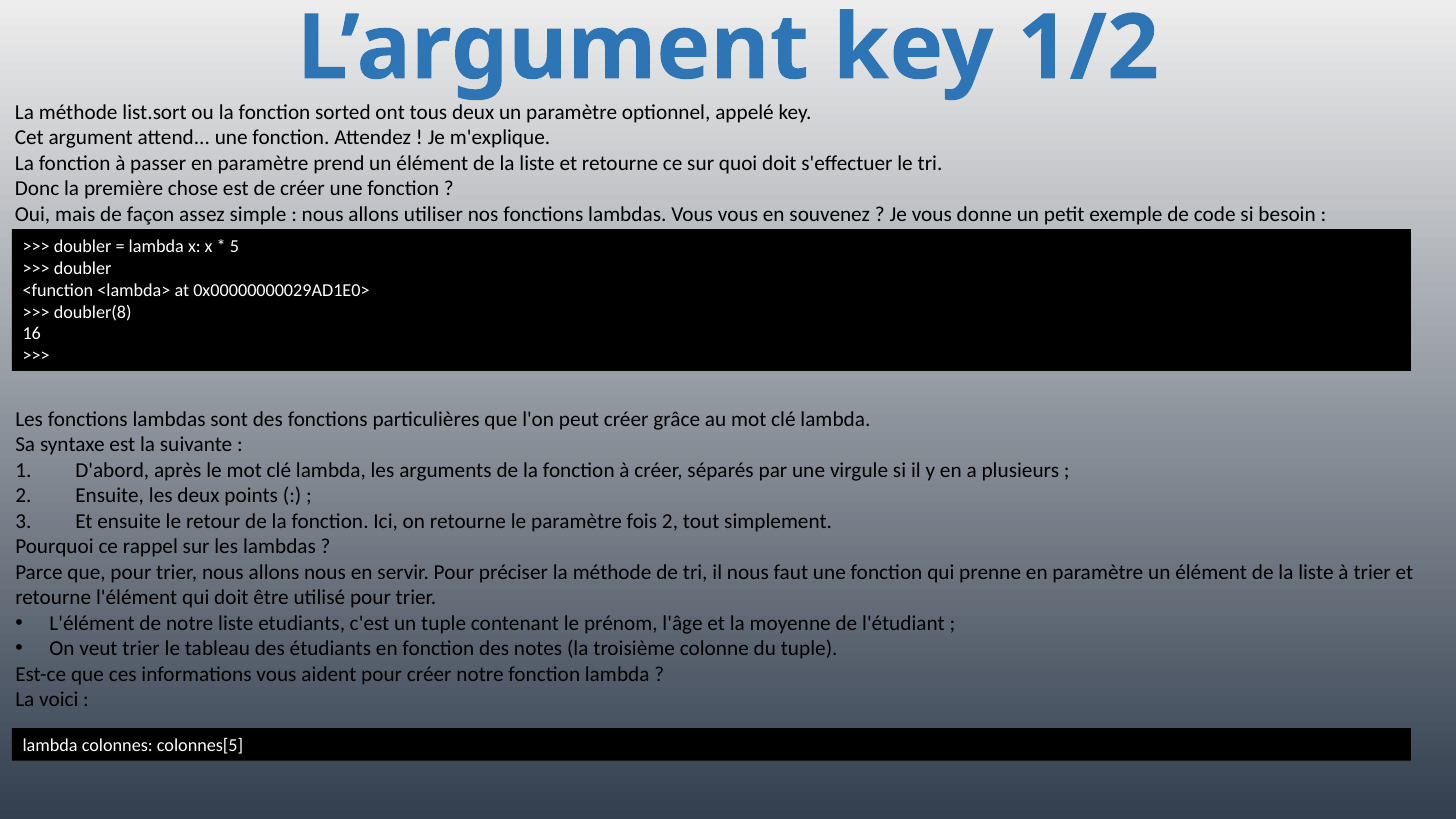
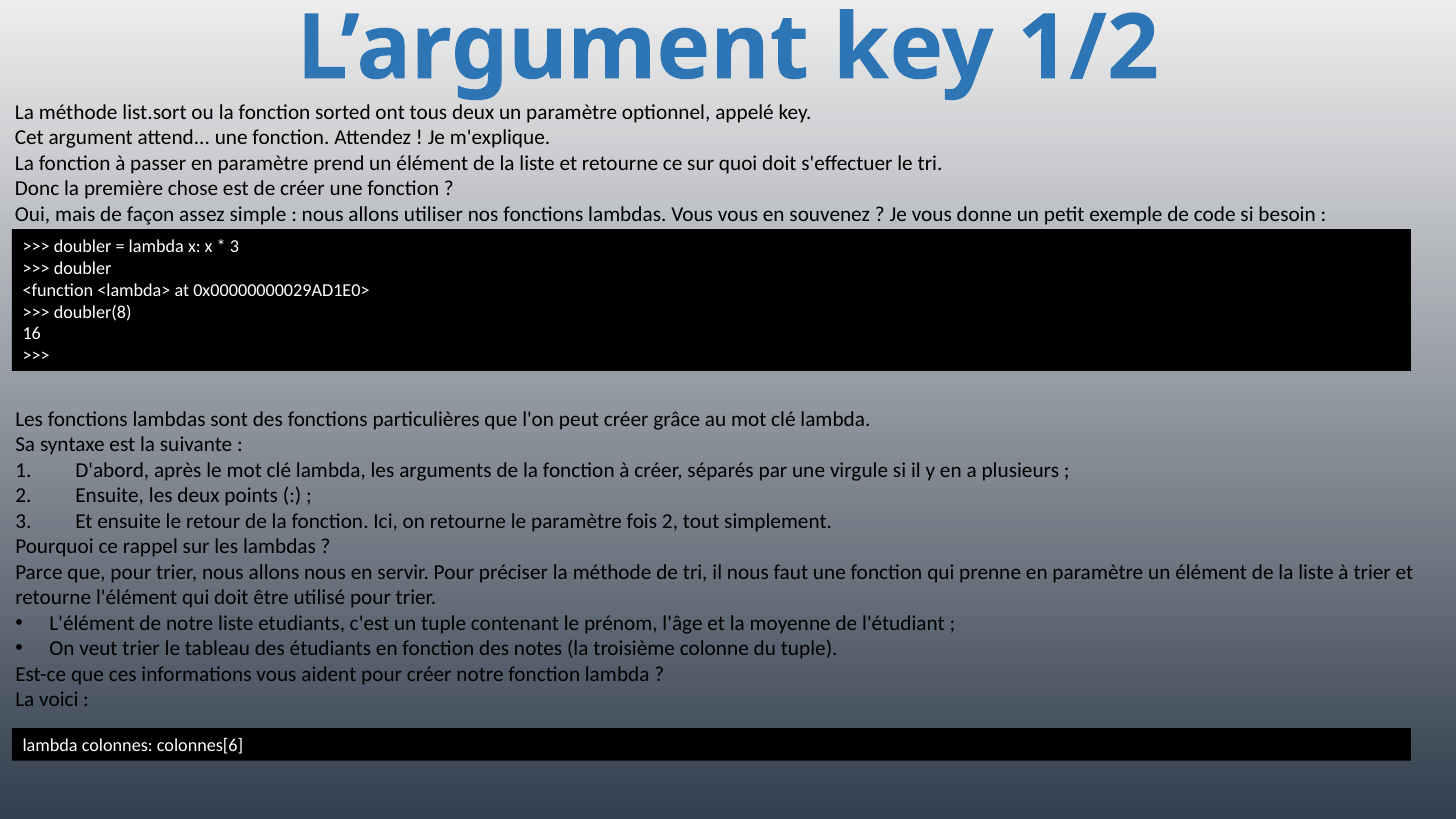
5 at (235, 247): 5 -> 3
colonnes[5: colonnes[5 -> colonnes[6
